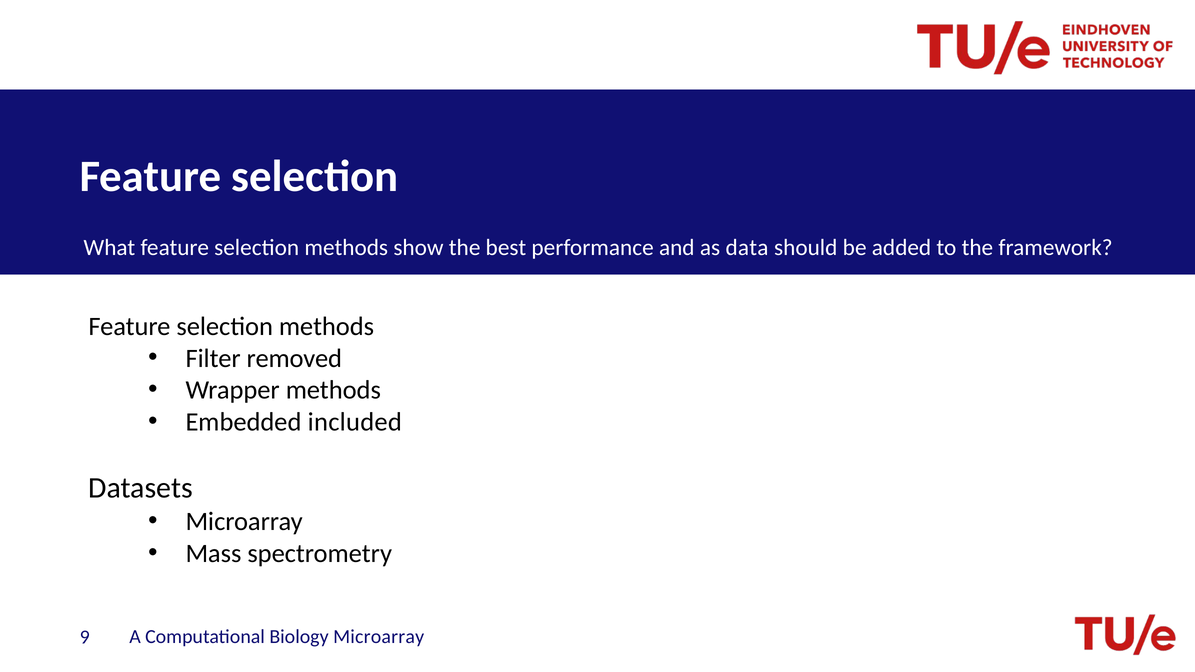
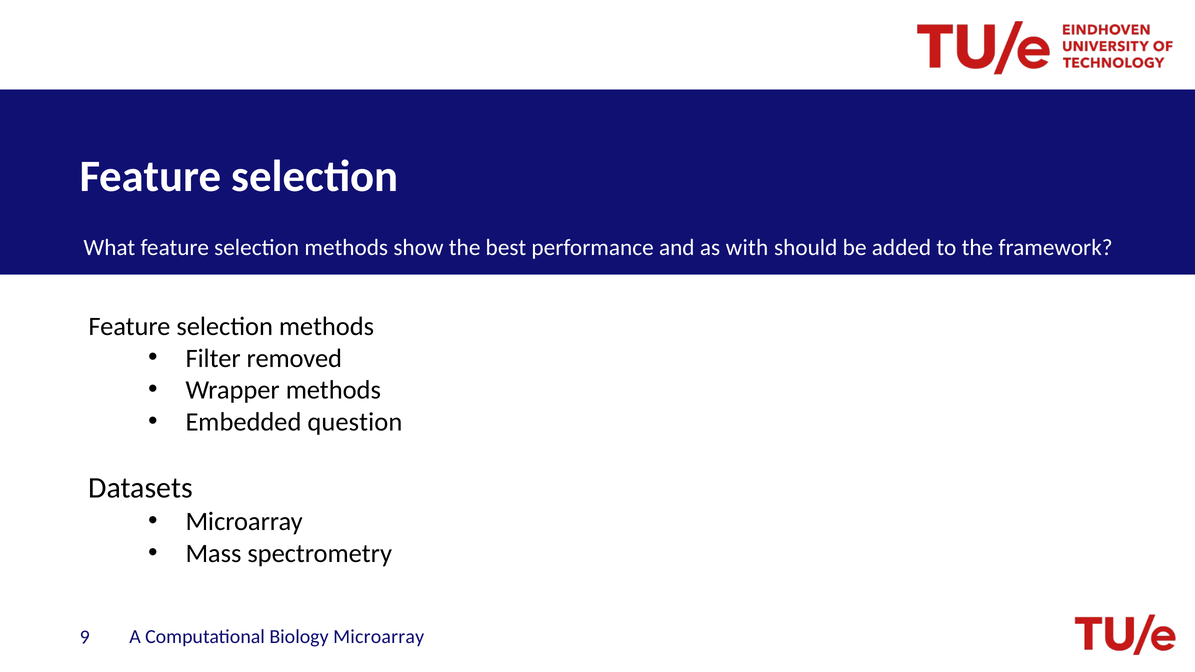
data: data -> with
included: included -> question
